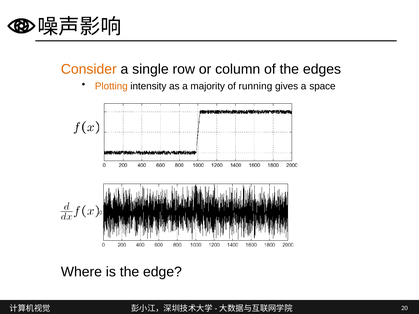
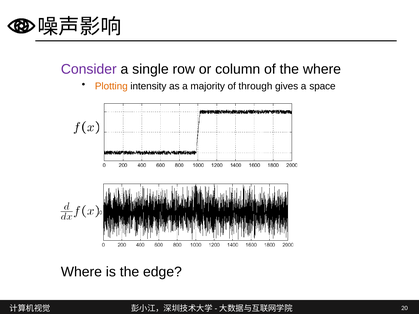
Consider colour: orange -> purple
the edges: edges -> where
running: running -> through
